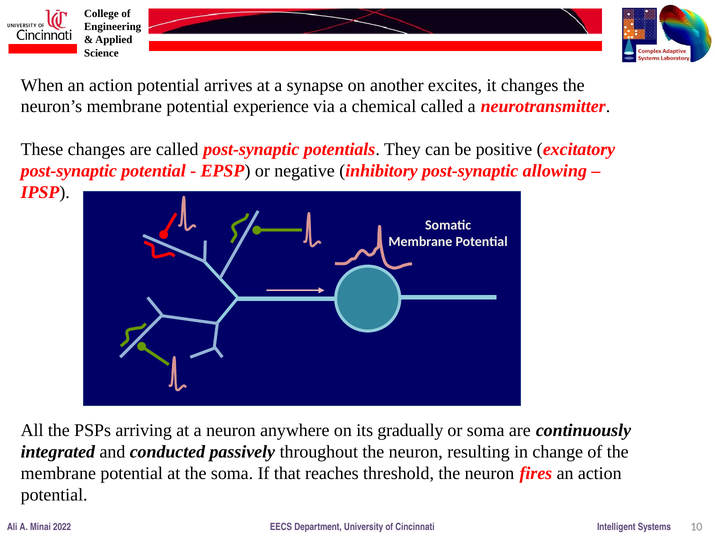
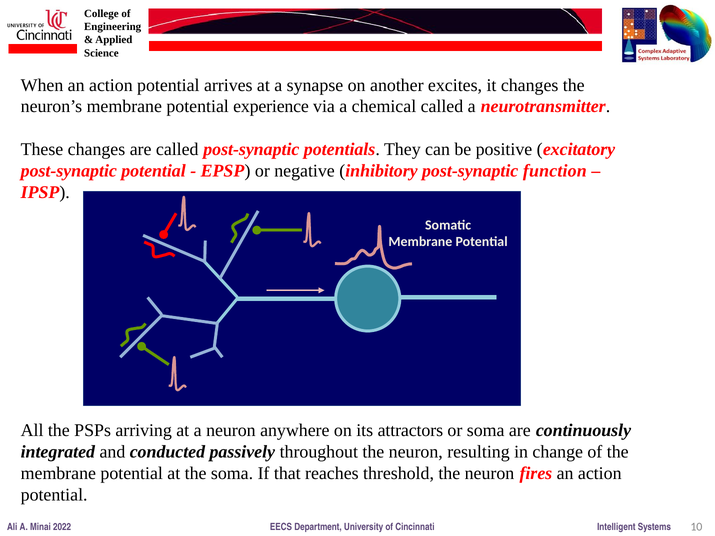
allowing: allowing -> function
gradually: gradually -> attractors
